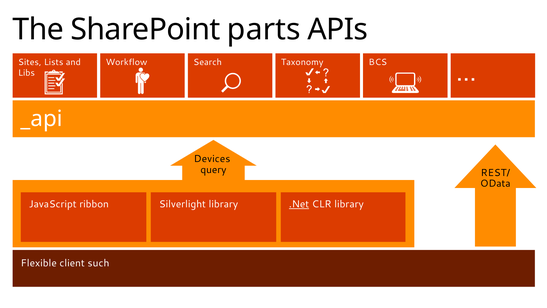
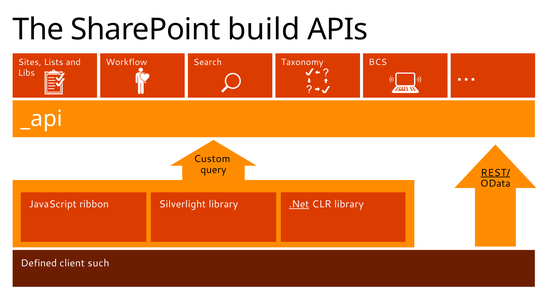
parts: parts -> build
Devices: Devices -> Custom
REST/ underline: none -> present
Flexible: Flexible -> Defined
